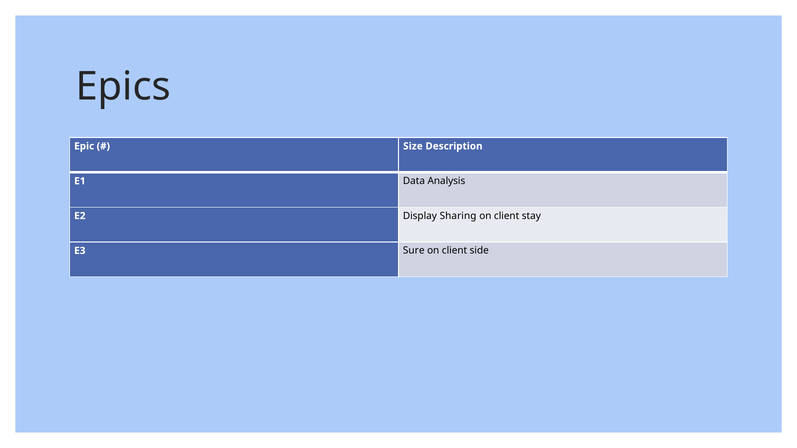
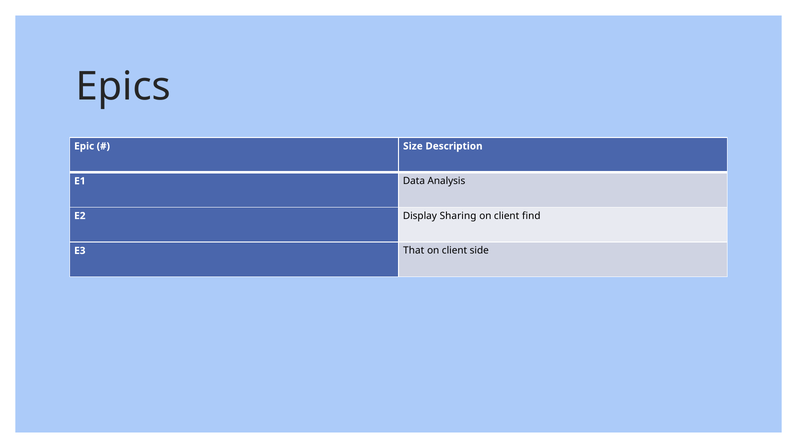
stay: stay -> find
Sure: Sure -> That
